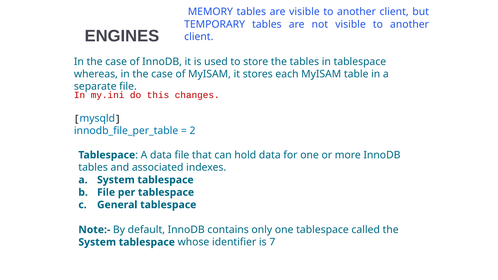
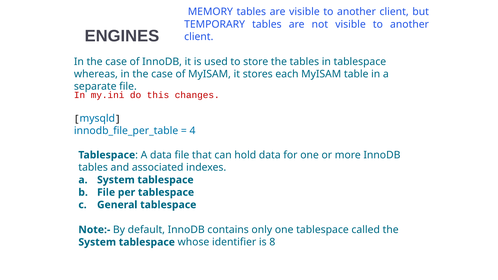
2: 2 -> 4
7: 7 -> 8
